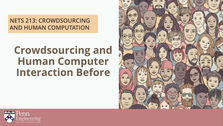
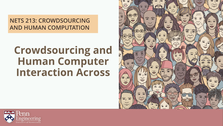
Before: Before -> Across
